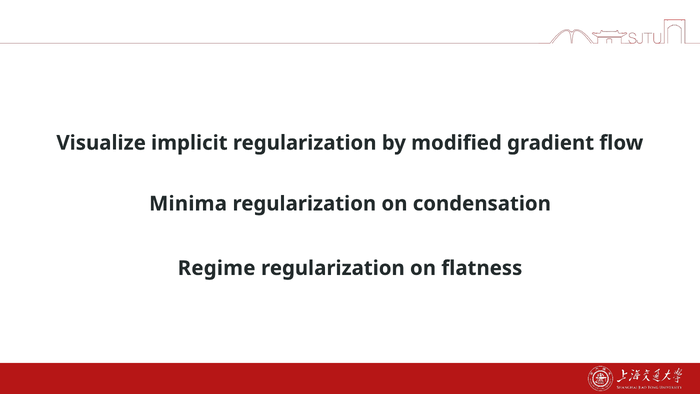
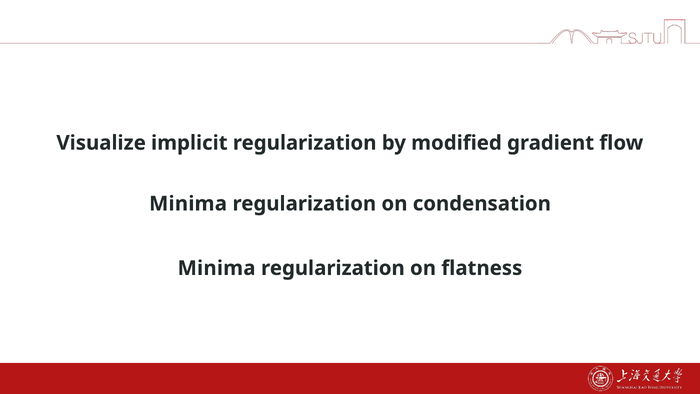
Regime at (217, 268): Regime -> Minima
